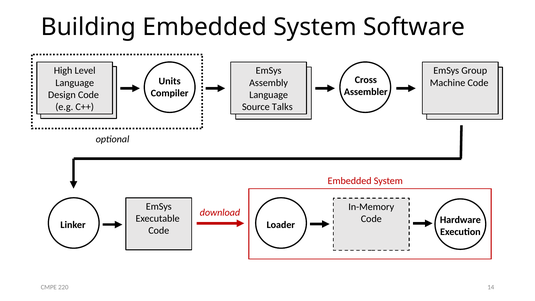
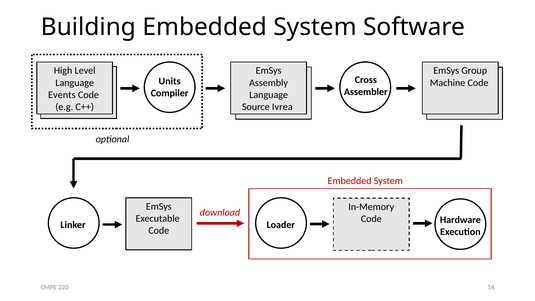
Design: Design -> Events
Talks: Talks -> Ivrea
